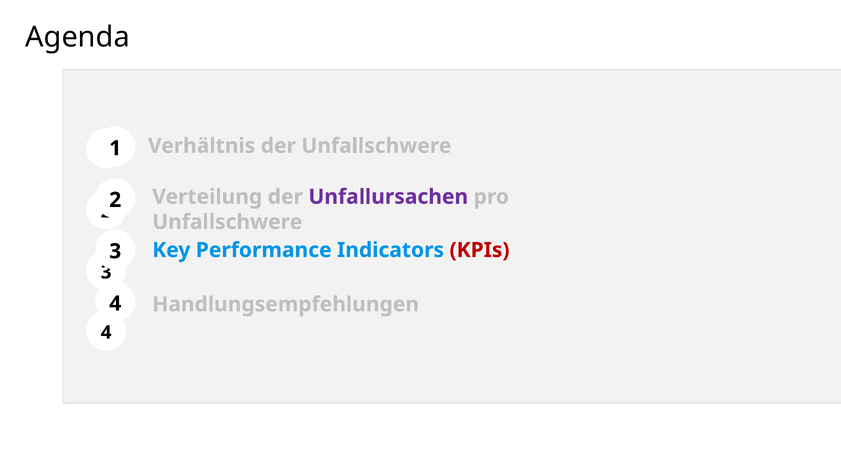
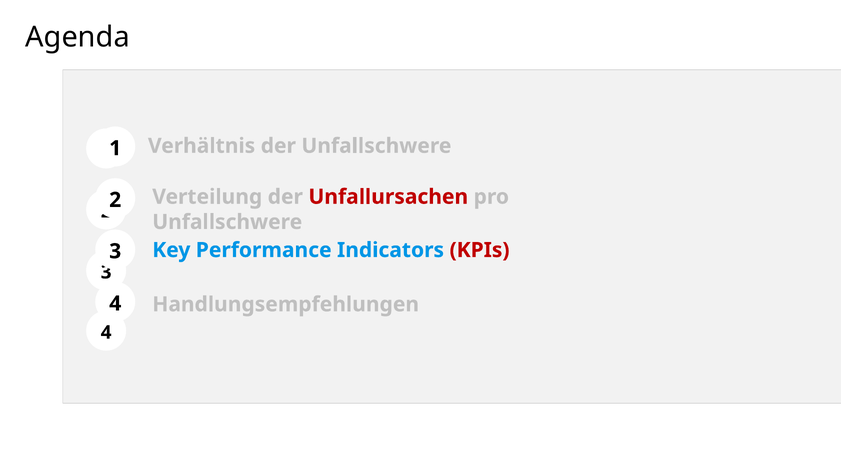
Unfallursachen colour: purple -> red
